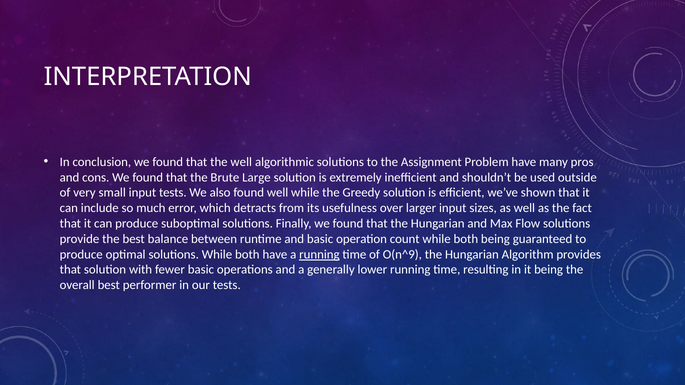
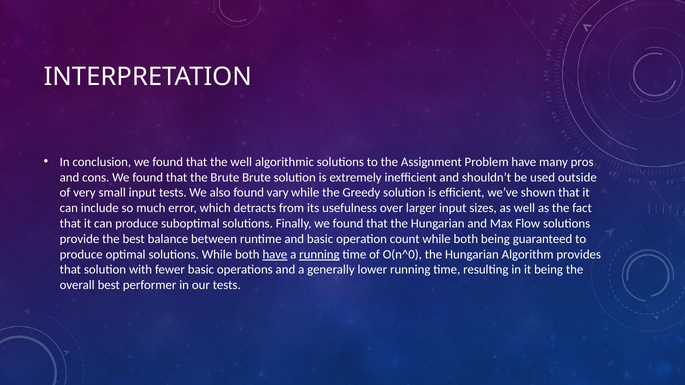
Brute Large: Large -> Brute
found well: well -> vary
have at (275, 255) underline: none -> present
O(n^9: O(n^9 -> O(n^0
